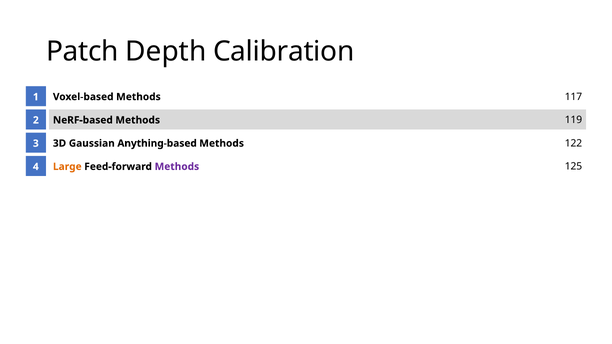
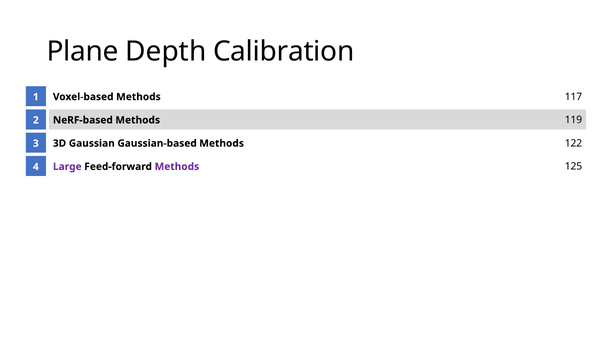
Patch: Patch -> Plane
Anything-based: Anything-based -> Gaussian-based
Large colour: orange -> purple
